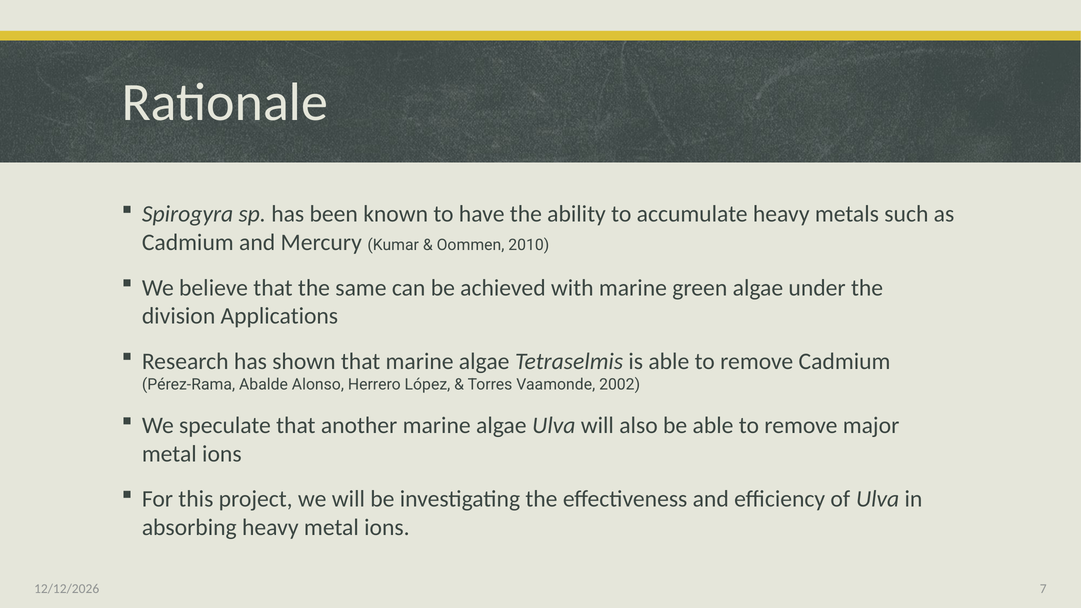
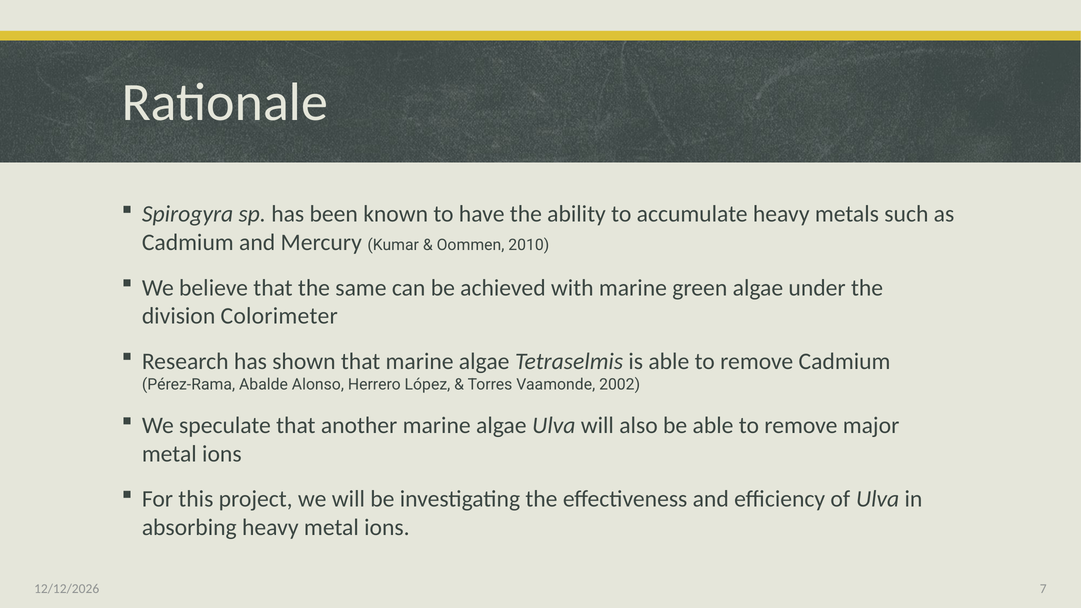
Applications: Applications -> Colorimeter
